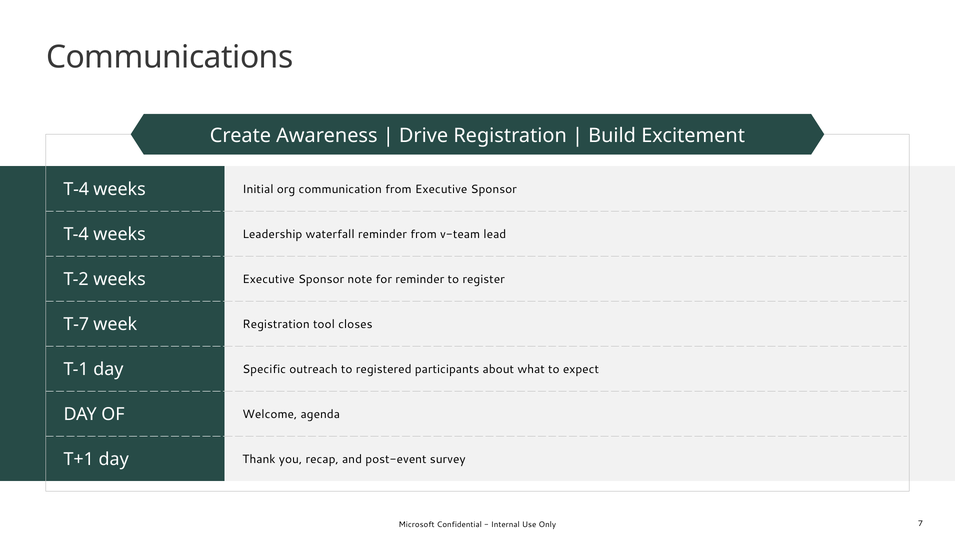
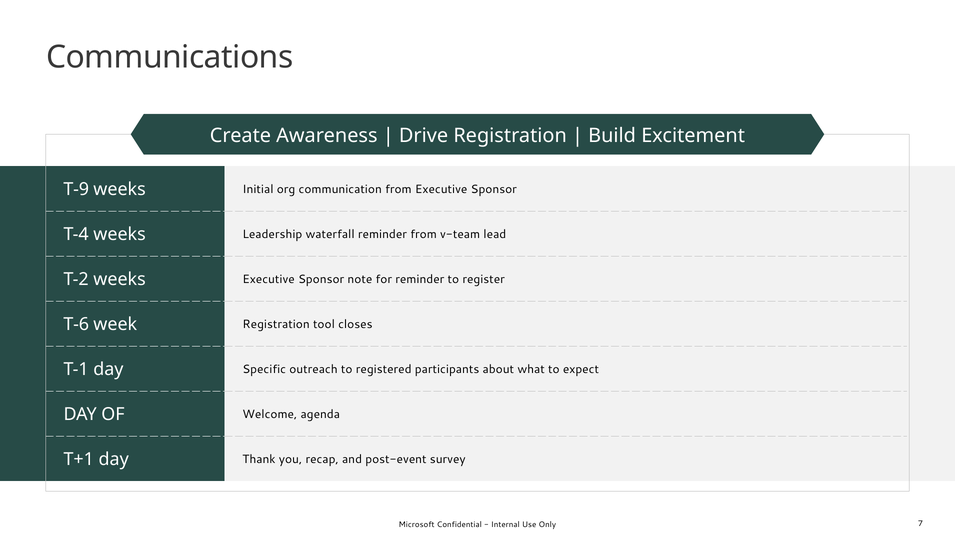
T-4 at (76, 190): T-4 -> T-9
T-7: T-7 -> T-6
